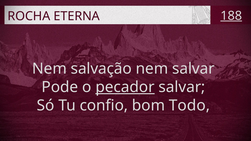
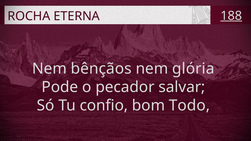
salvação: salvação -> bênçãos
nem salvar: salvar -> glória
pecador underline: present -> none
